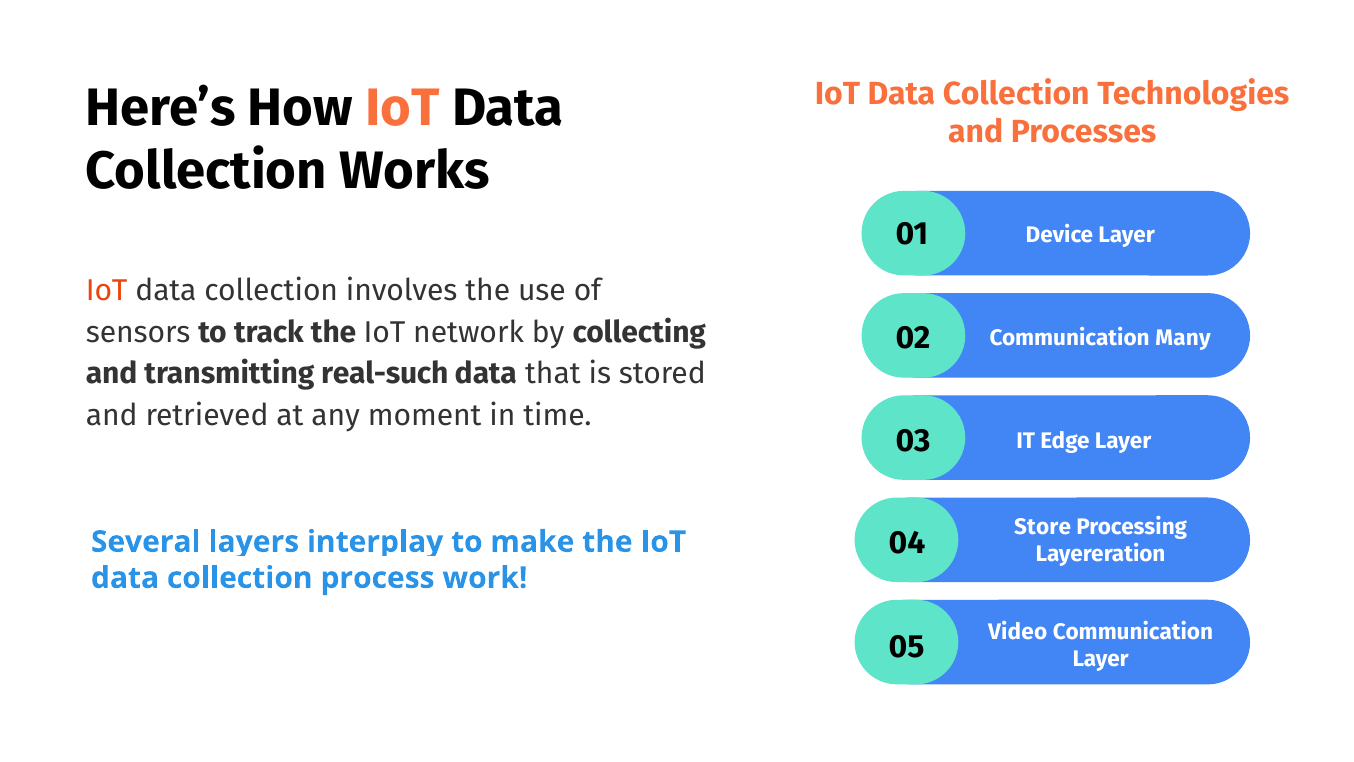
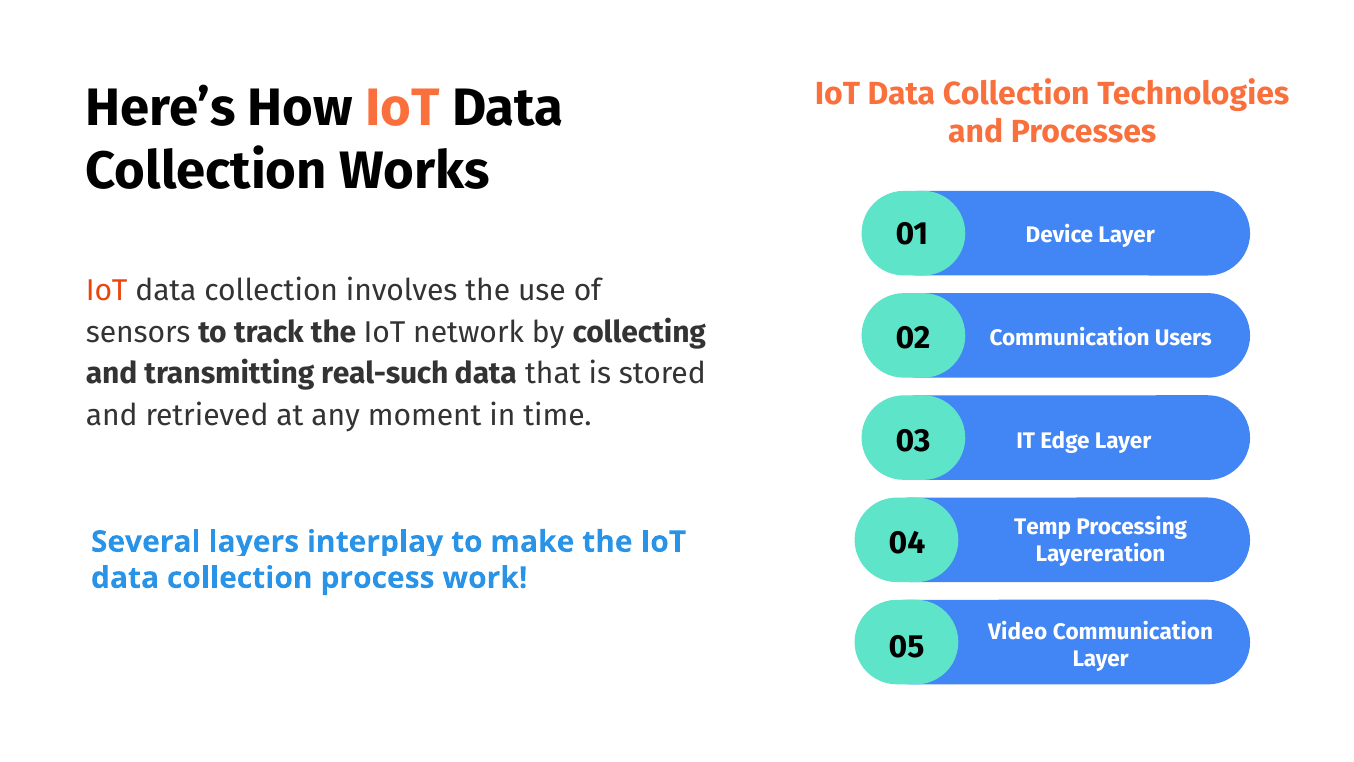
Many: Many -> Users
Store: Store -> Temp
